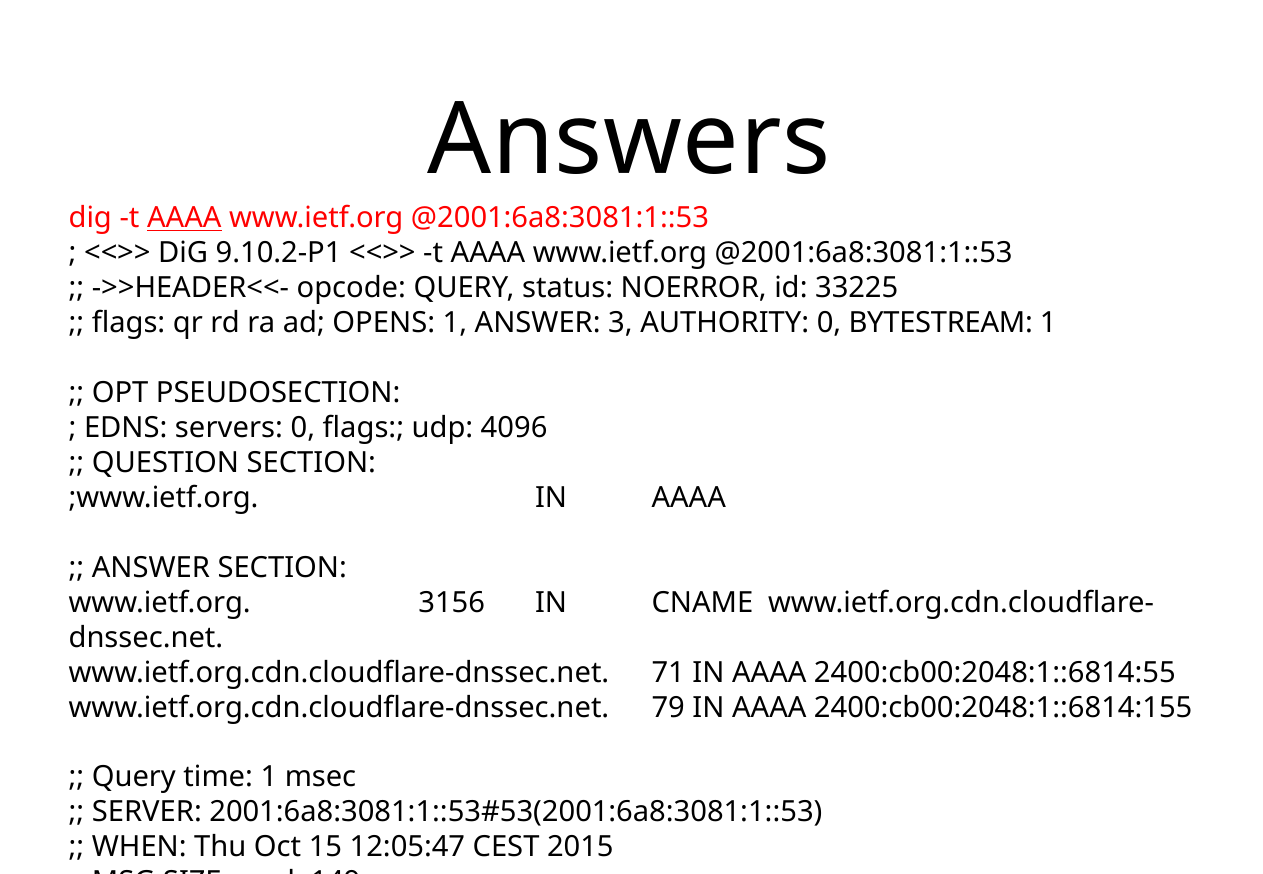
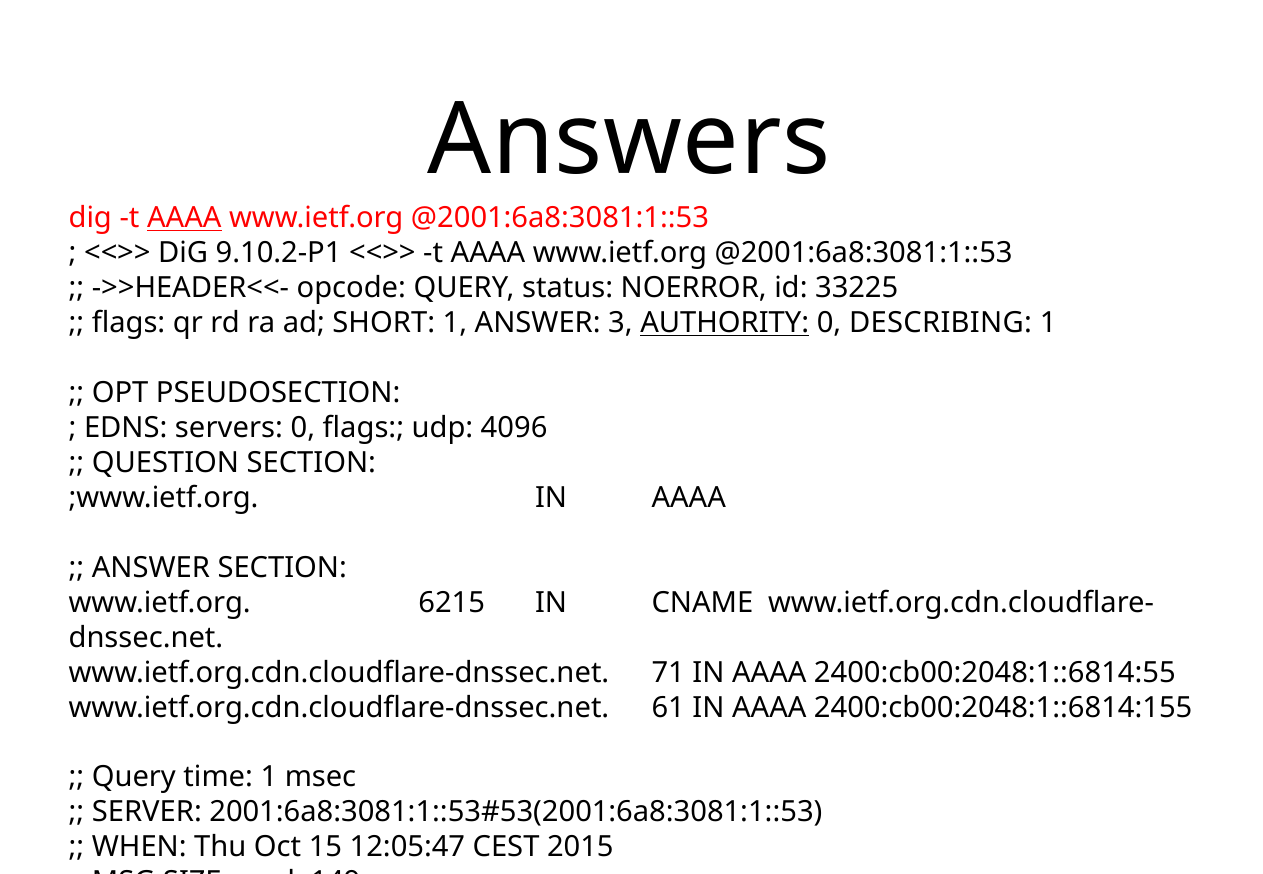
OPENS: OPENS -> SHORT
AUTHORITY underline: none -> present
BYTESTREAM: BYTESTREAM -> DESCRIBING
3156: 3156 -> 6215
79: 79 -> 61
